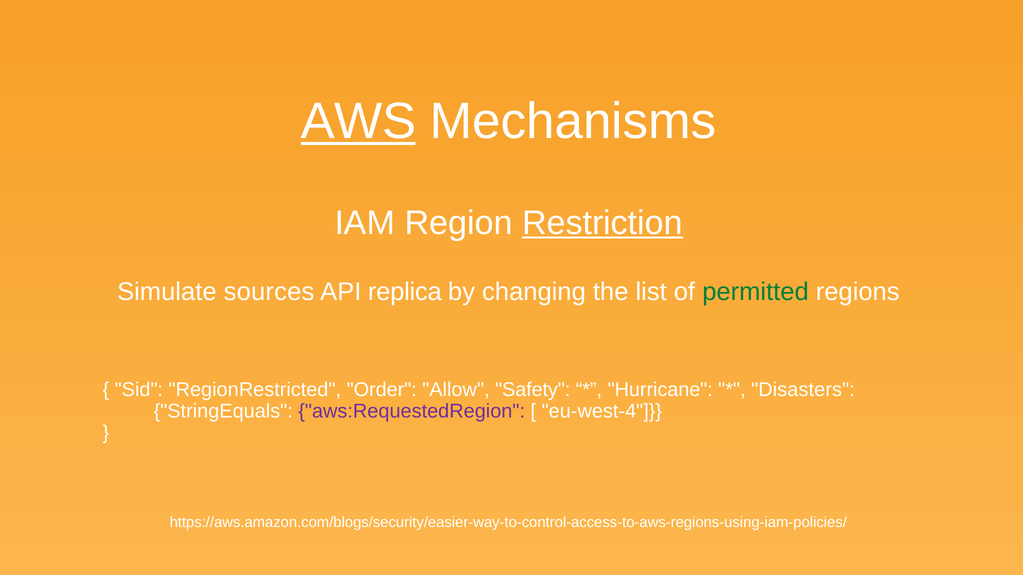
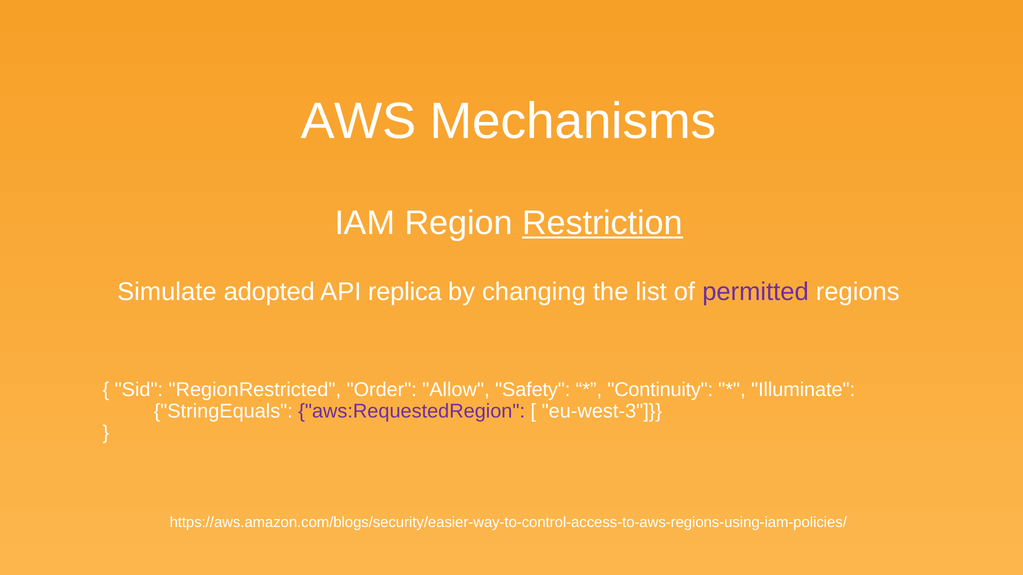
AWS underline: present -> none
sources: sources -> adopted
permitted colour: green -> purple
Hurricane: Hurricane -> Continuity
Disasters: Disasters -> Illuminate
eu-west-4: eu-west-4 -> eu-west-3
